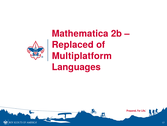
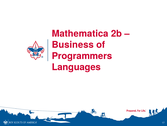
Replaced: Replaced -> Business
Multiplatform: Multiplatform -> Programmers
